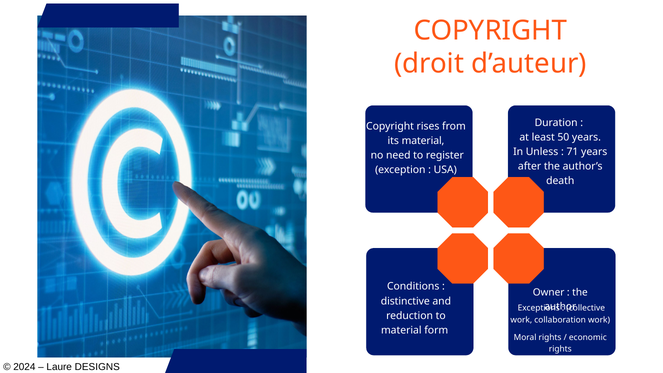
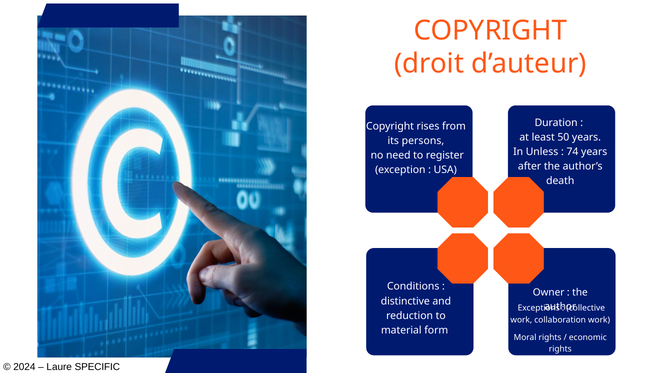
its material: material -> persons
71: 71 -> 74
DESIGNS: DESIGNS -> SPECIFIC
